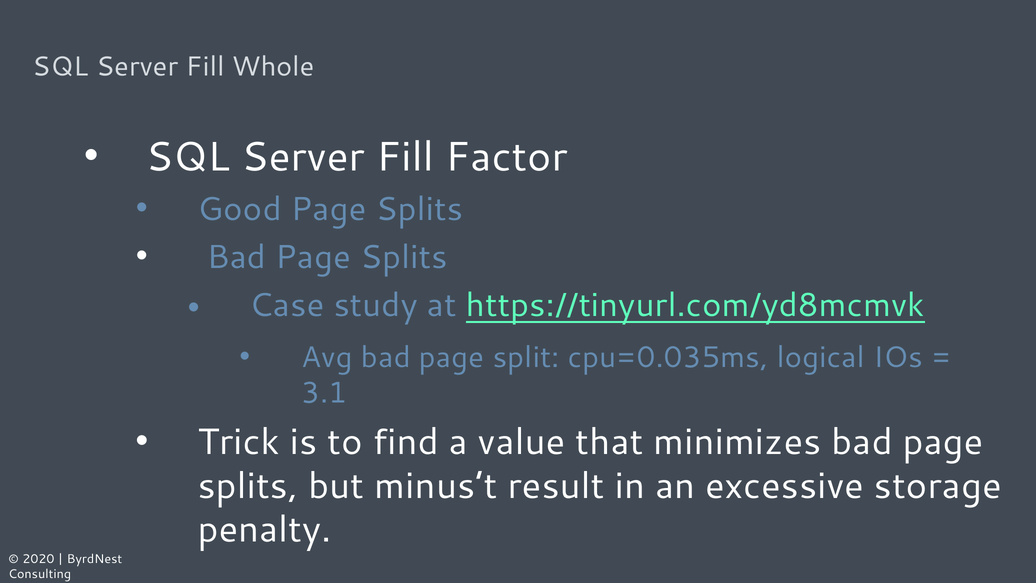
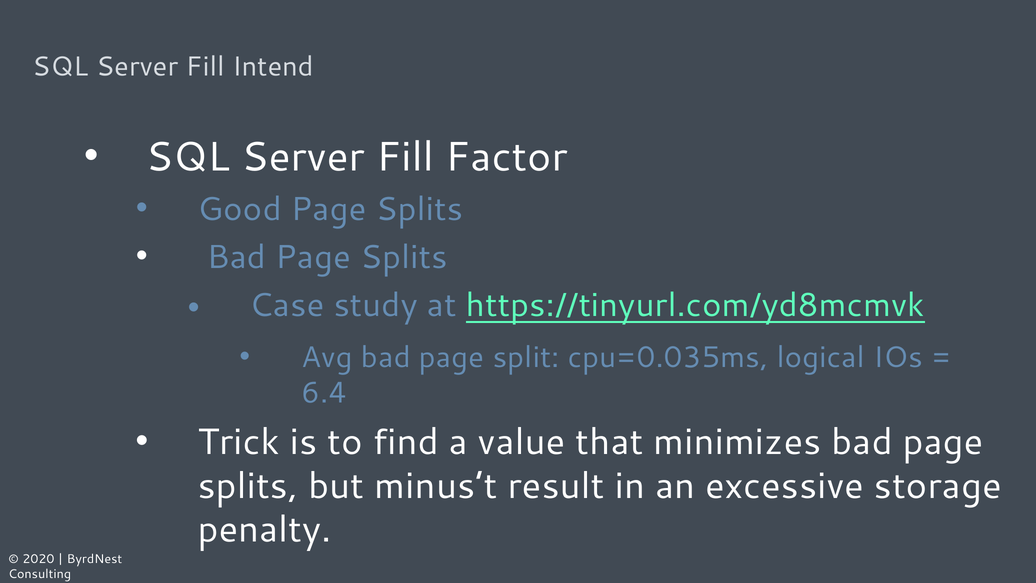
Whole: Whole -> Intend
3.1: 3.1 -> 6.4
